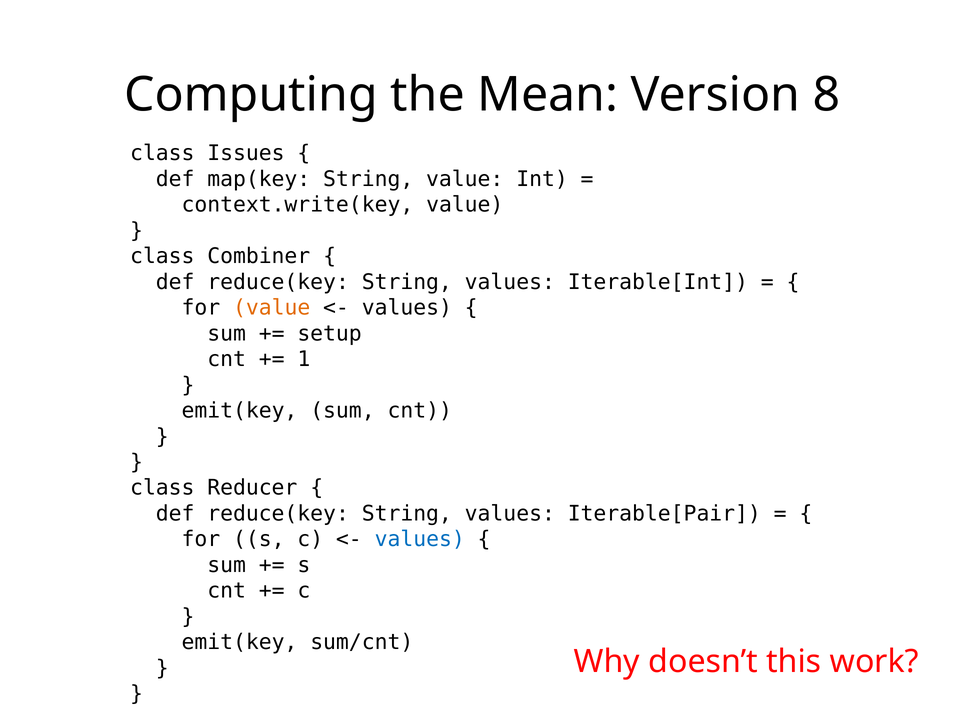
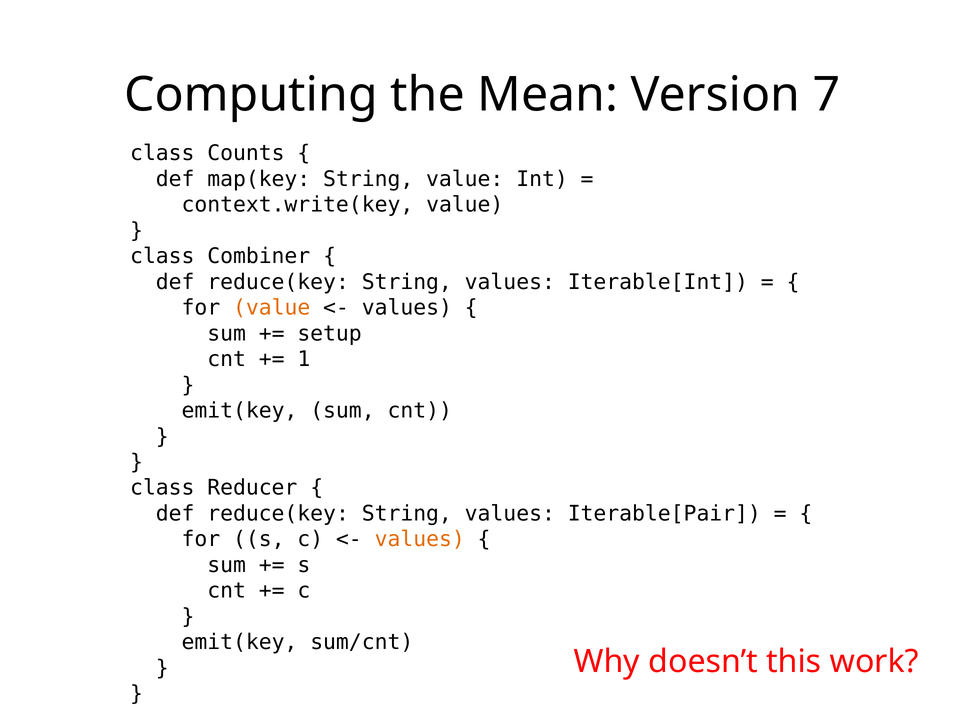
8: 8 -> 7
Issues: Issues -> Counts
values at (420, 539) colour: blue -> orange
